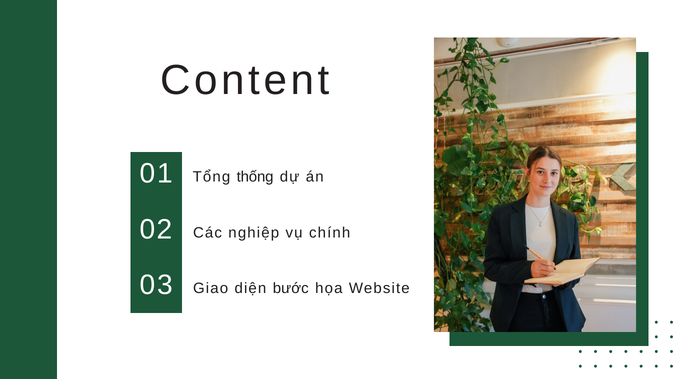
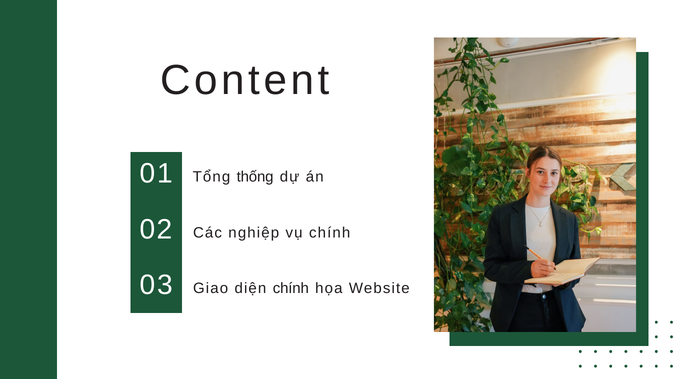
diện bước: bước -> chính
